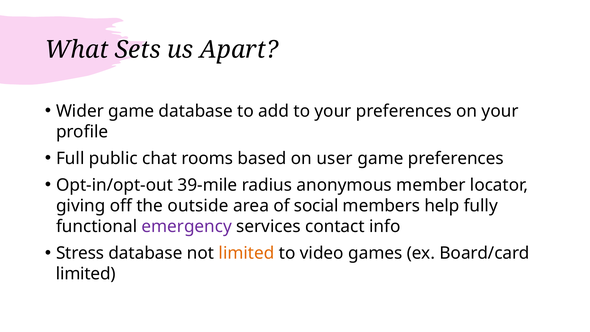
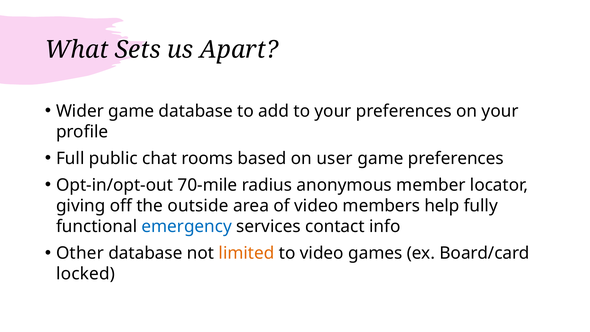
39-mile: 39-mile -> 70-mile
of social: social -> video
emergency colour: purple -> blue
Stress: Stress -> Other
limited at (86, 274): limited -> locked
